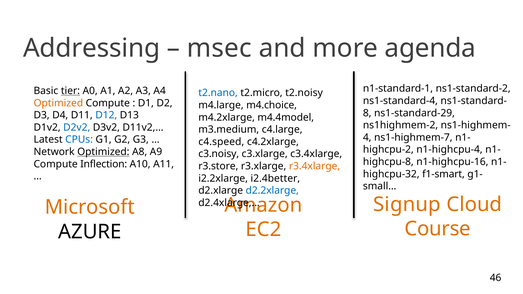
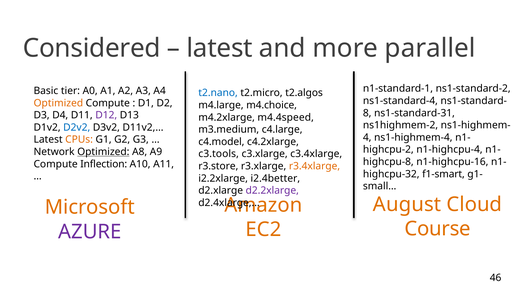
Addressing: Addressing -> Considered
msec at (219, 48): msec -> latest
agenda: agenda -> parallel
tier underline: present -> none
t2.noisy: t2.noisy -> t2.algos
ns1-standard-29: ns1-standard-29 -> ns1-standard-31
D12 colour: blue -> purple
m4.4model: m4.4model -> m4.4speed
ns1-highmem-7: ns1-highmem-7 -> ns1-highmem-4
CPUs colour: blue -> orange
c4.speed: c4.speed -> c4.model
c3.noisy: c3.noisy -> c3.tools
d2.2xlarge colour: blue -> purple
Signup: Signup -> August
AZURE colour: black -> purple
